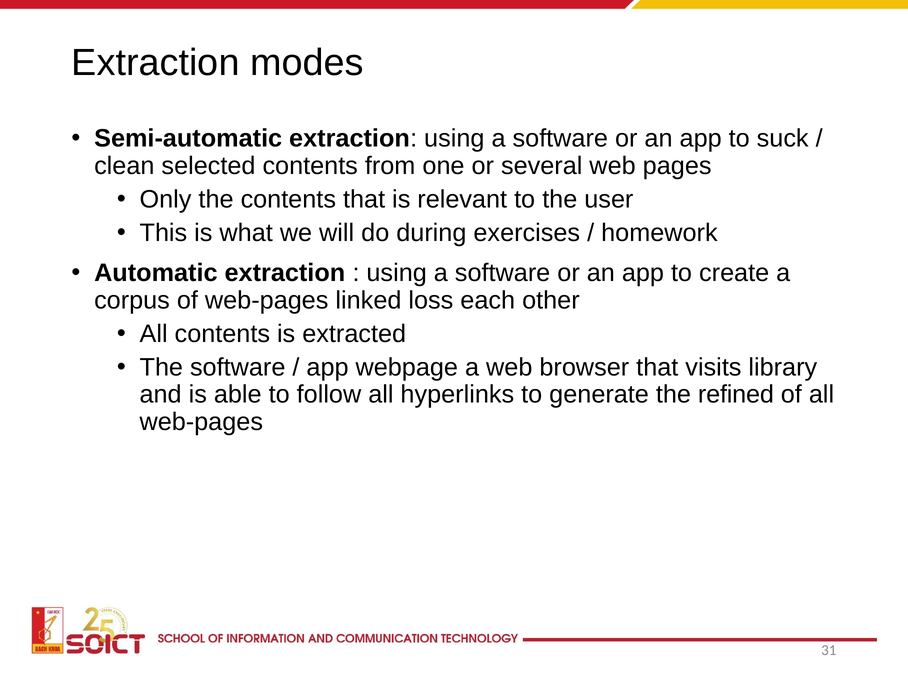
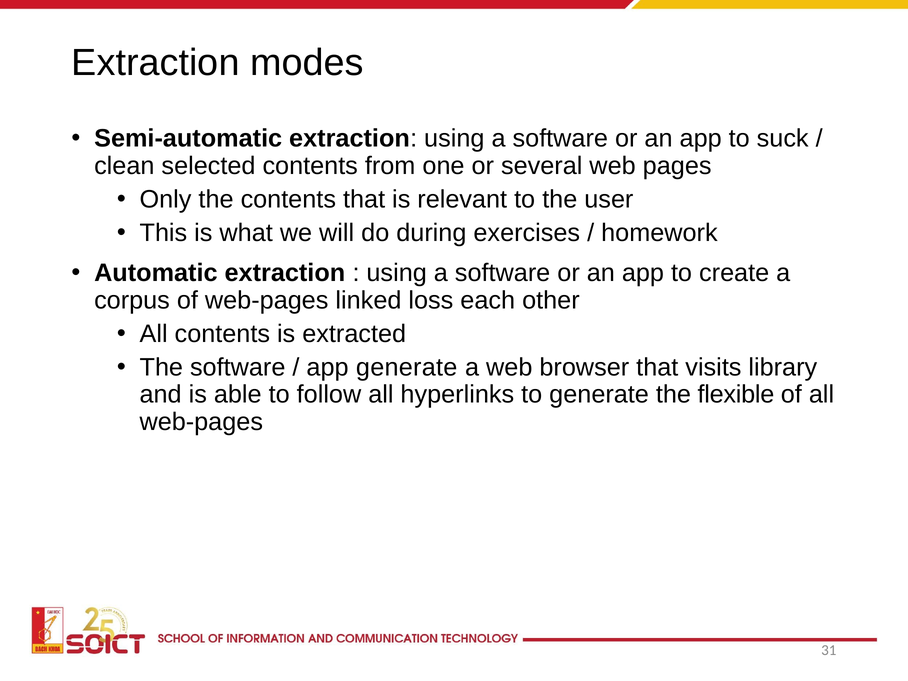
app webpage: webpage -> generate
refined: refined -> flexible
